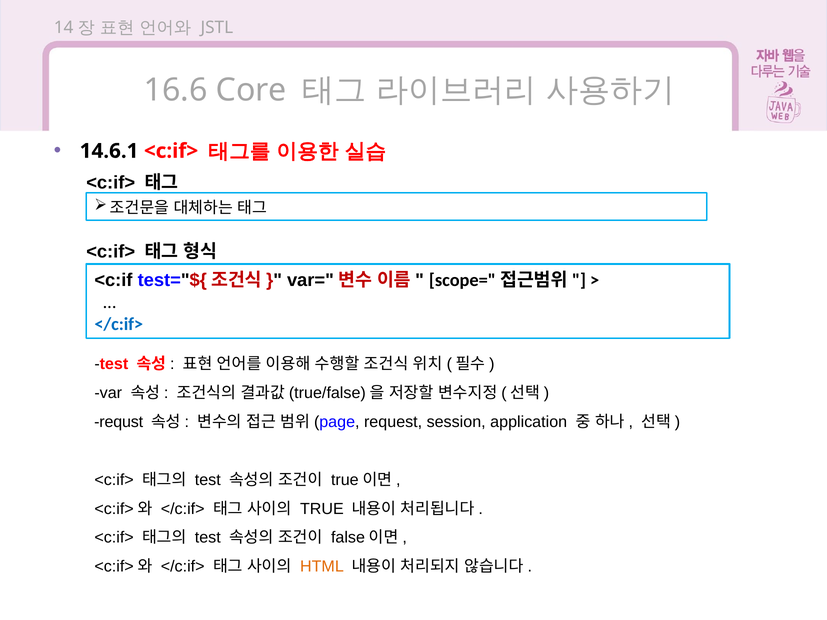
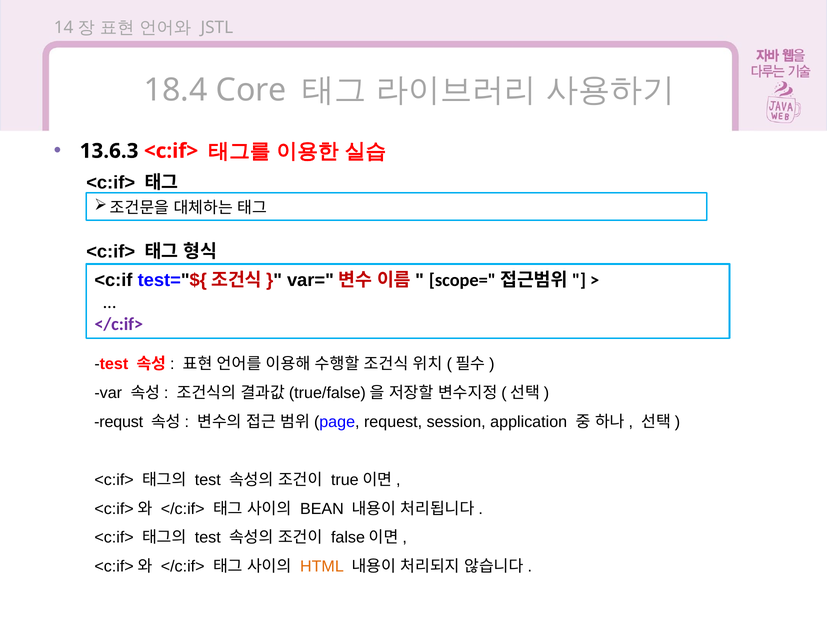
16.6: 16.6 -> 18.4
14.6.1: 14.6.1 -> 13.6.3
</c:if> at (119, 324) colour: blue -> purple
TRUE: TRUE -> BEAN
